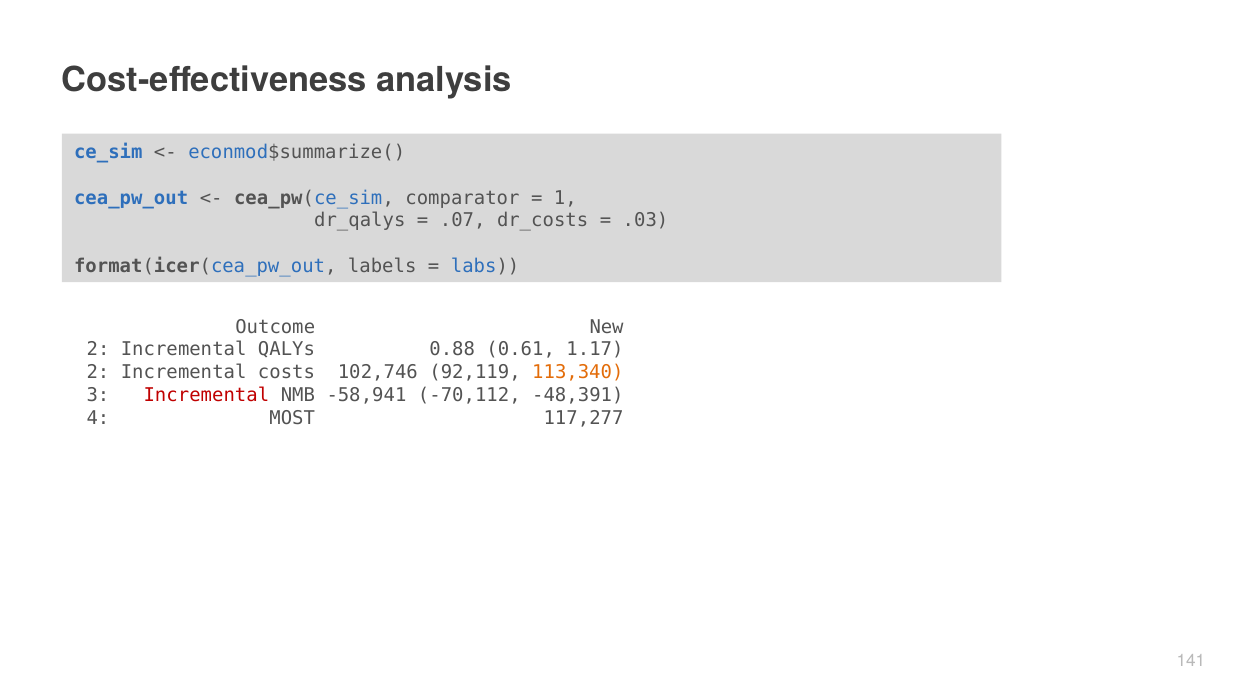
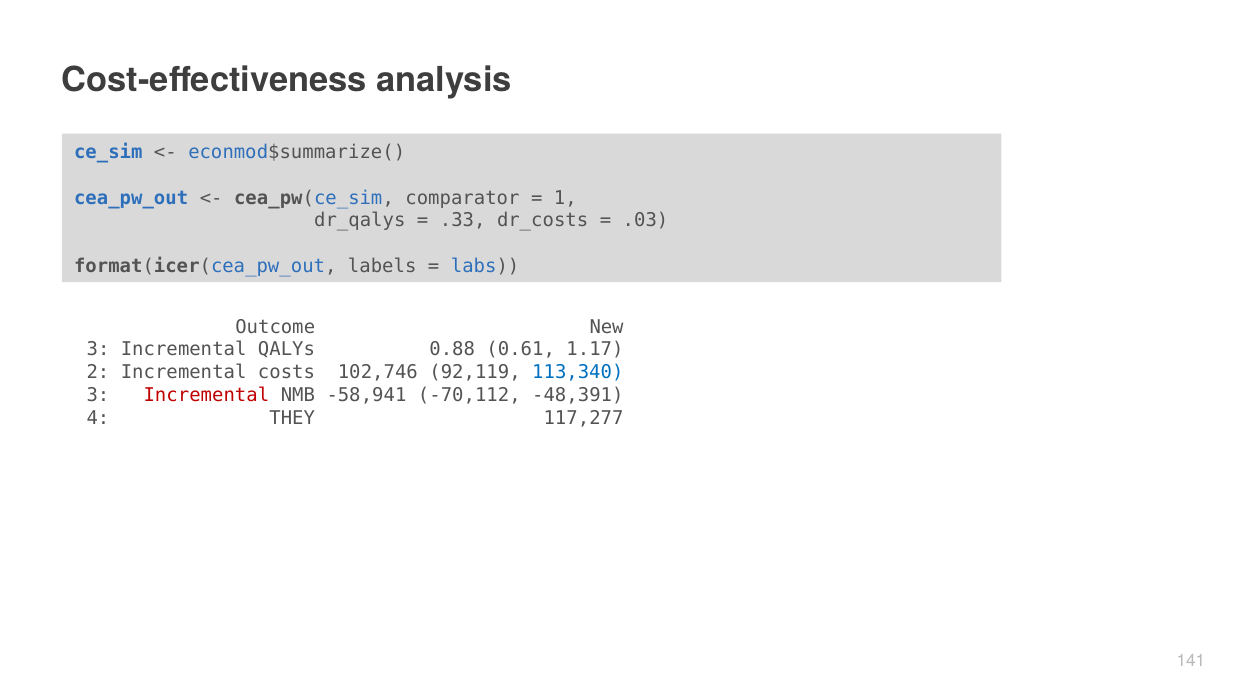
.07: .07 -> .33
2 at (98, 350): 2 -> 3
113,340 colour: orange -> blue
MOST: MOST -> THEY
